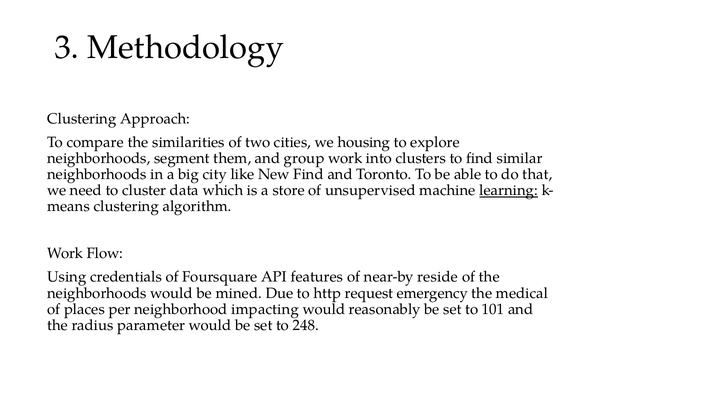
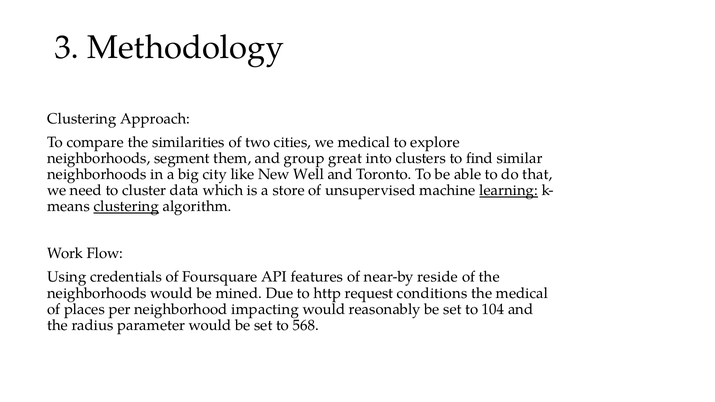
we housing: housing -> medical
group work: work -> great
New Find: Find -> Well
clustering at (126, 207) underline: none -> present
emergency: emergency -> conditions
101: 101 -> 104
248: 248 -> 568
